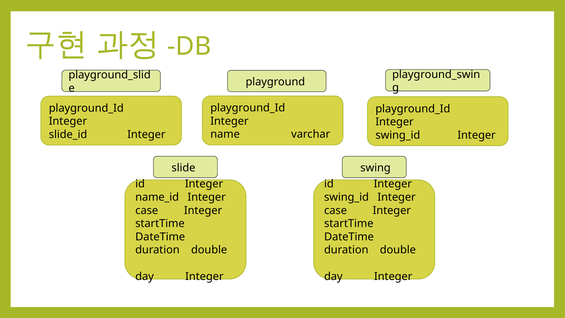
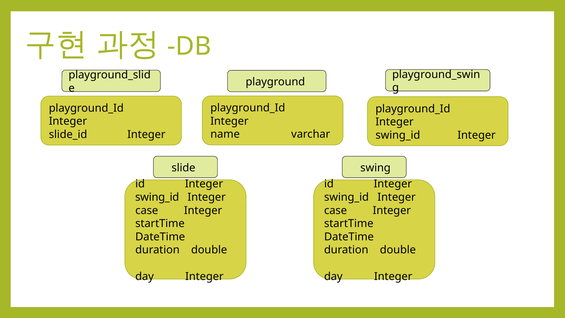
name_id at (157, 197): name_id -> swing_id
